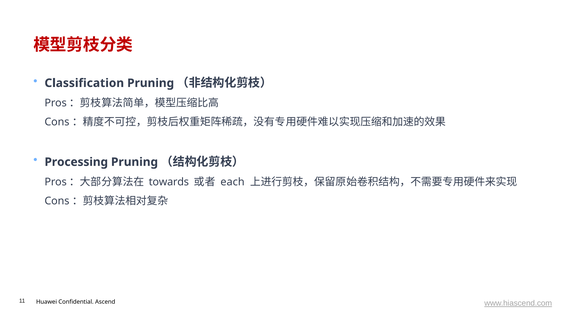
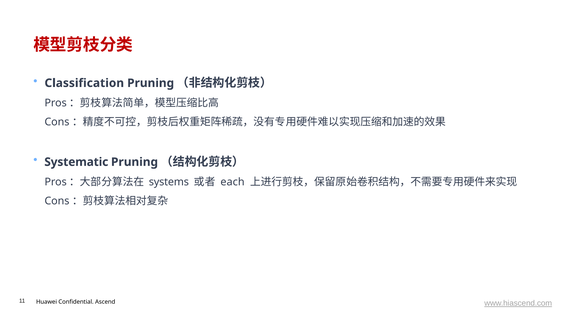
Processing: Processing -> Systematic
towards: towards -> systems
